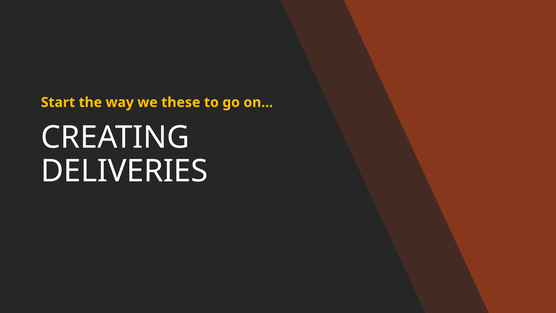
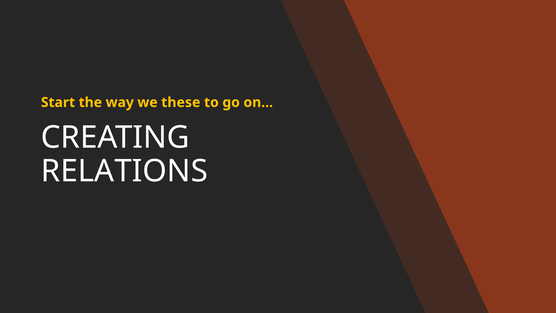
DELIVERIES: DELIVERIES -> RELATIONS
